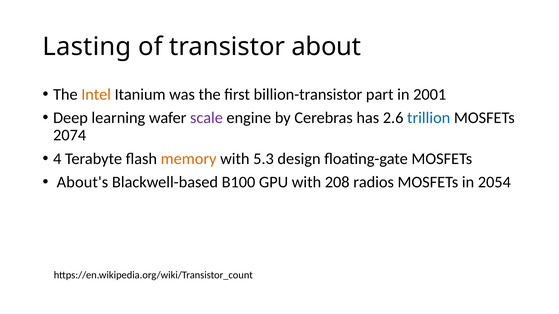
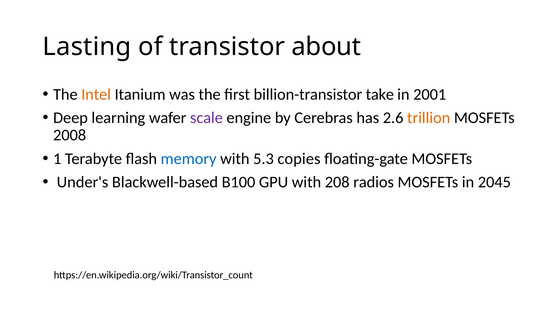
part: part -> take
trillion colour: blue -> orange
2074: 2074 -> 2008
4: 4 -> 1
memory colour: orange -> blue
design: design -> copies
About's: About's -> Under's
2054: 2054 -> 2045
